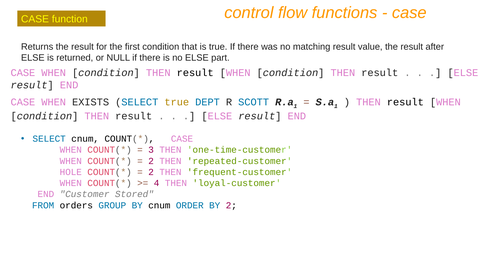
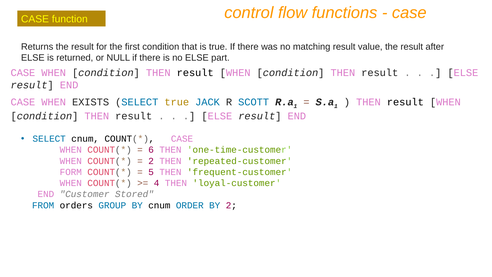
DEPT: DEPT -> JACK
3: 3 -> 6
HOLE: HOLE -> FORM
2 at (151, 172): 2 -> 5
